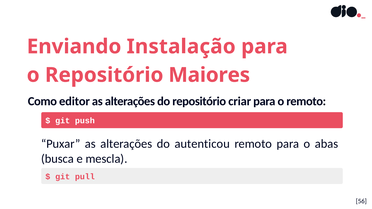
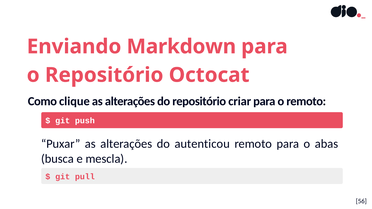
Instalação: Instalação -> Markdown
Maiores: Maiores -> Octocat
editor: editor -> clique
